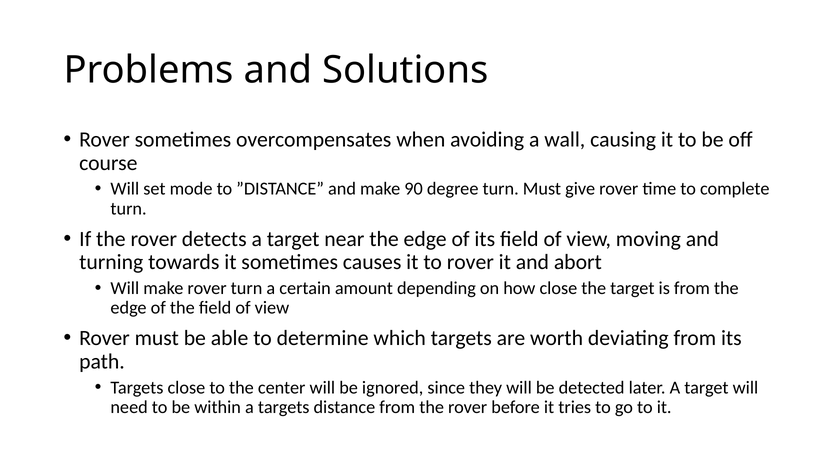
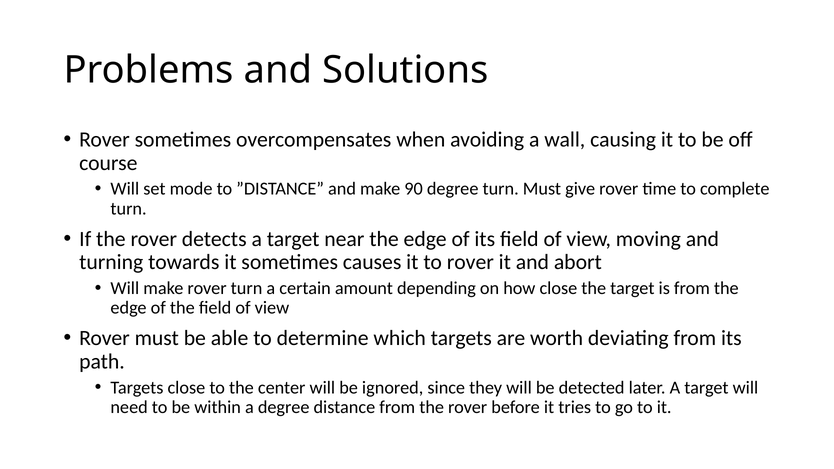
a targets: targets -> degree
